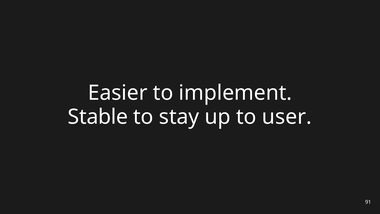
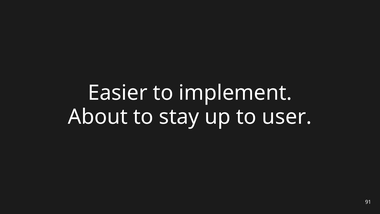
Stable: Stable -> About
